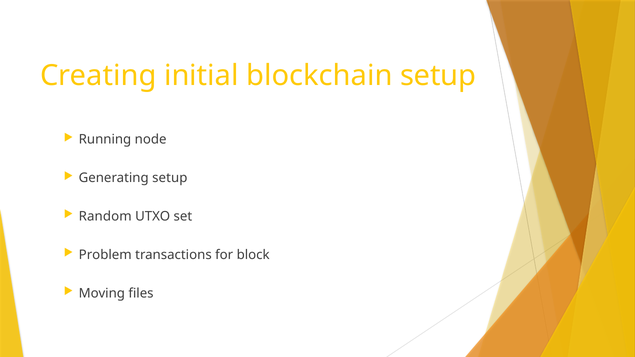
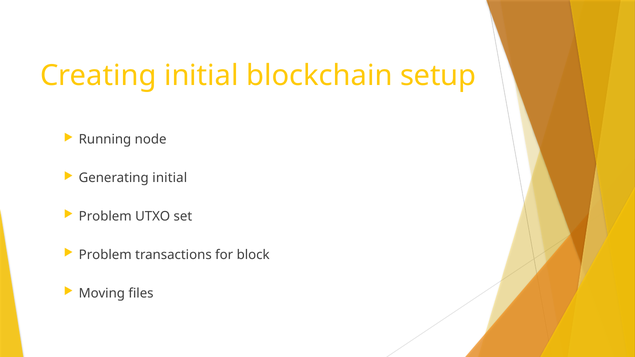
Generating setup: setup -> initial
Random at (105, 217): Random -> Problem
